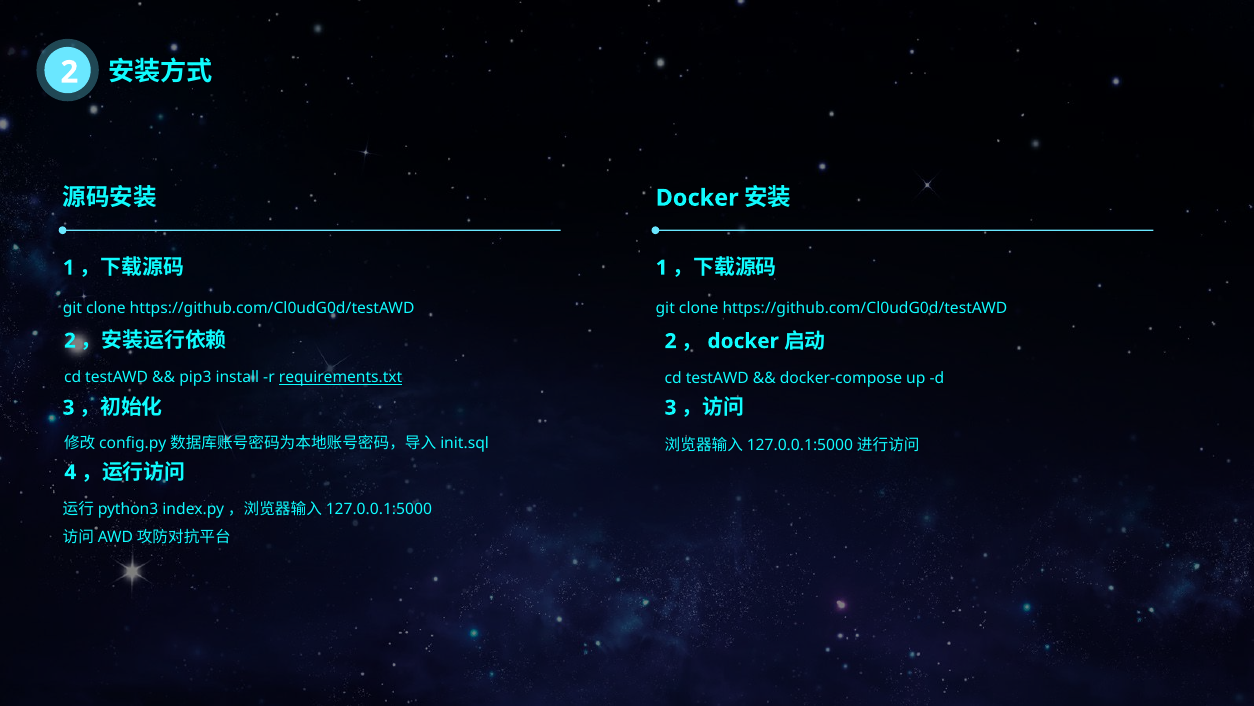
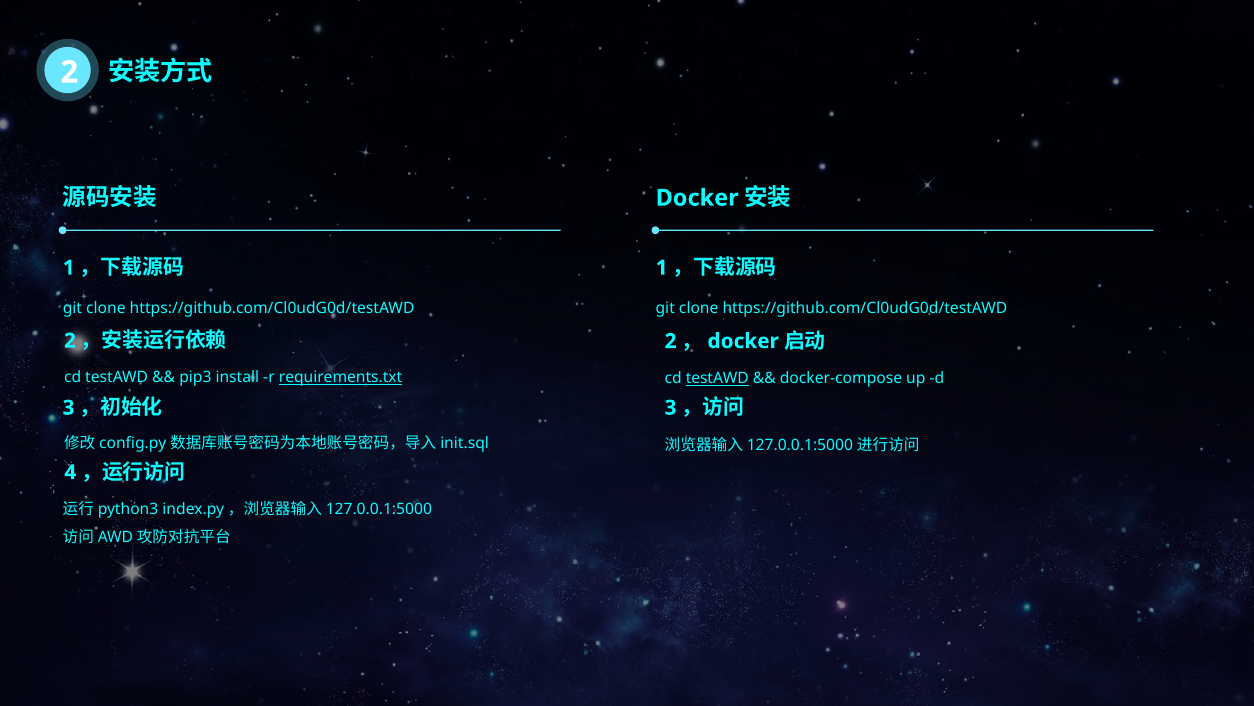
testAWD at (717, 378) underline: none -> present
